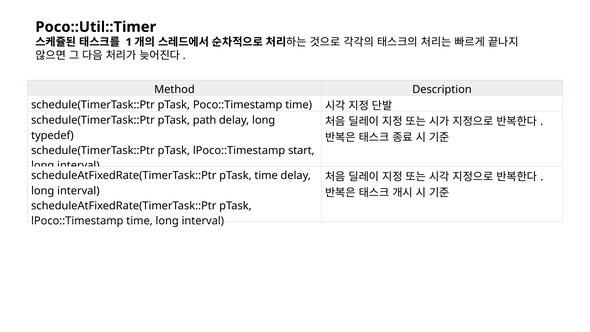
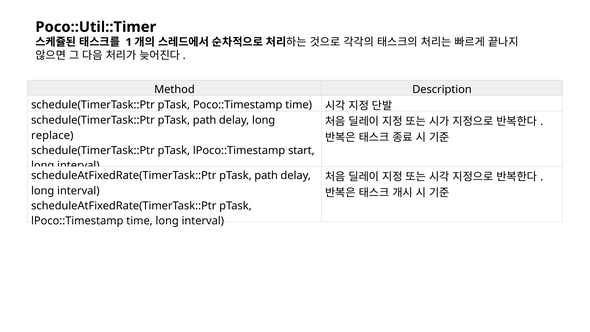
typedef: typedef -> replace
scheduleAtFixedRate(TimerTask::Ptr pTask time: time -> path
